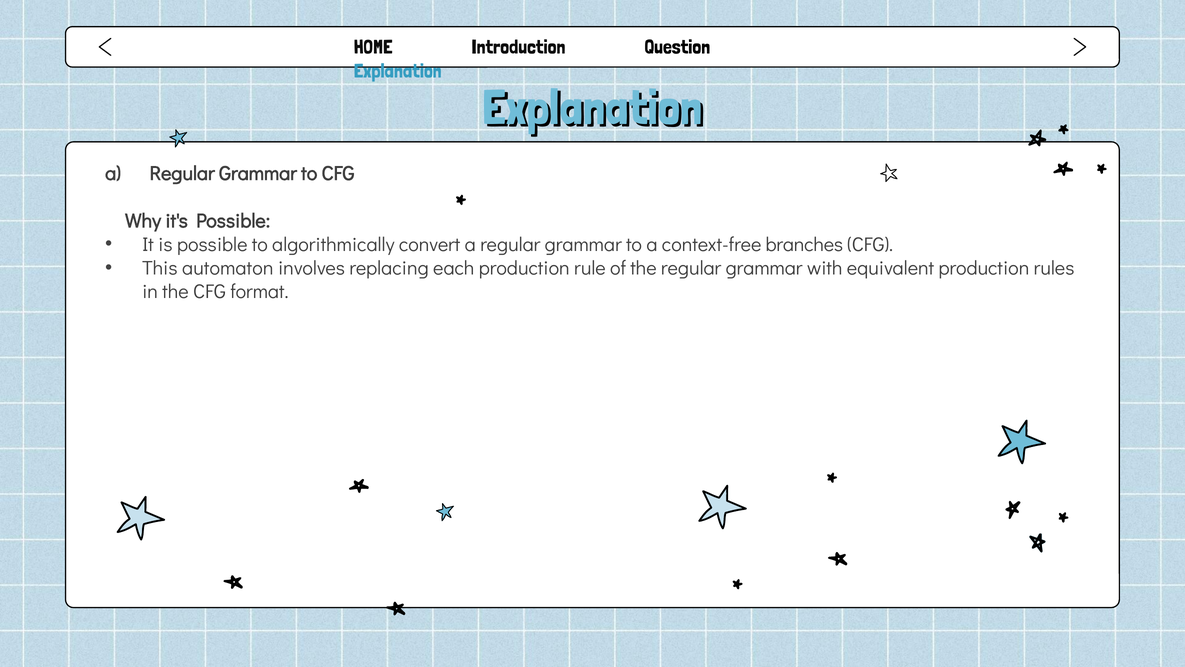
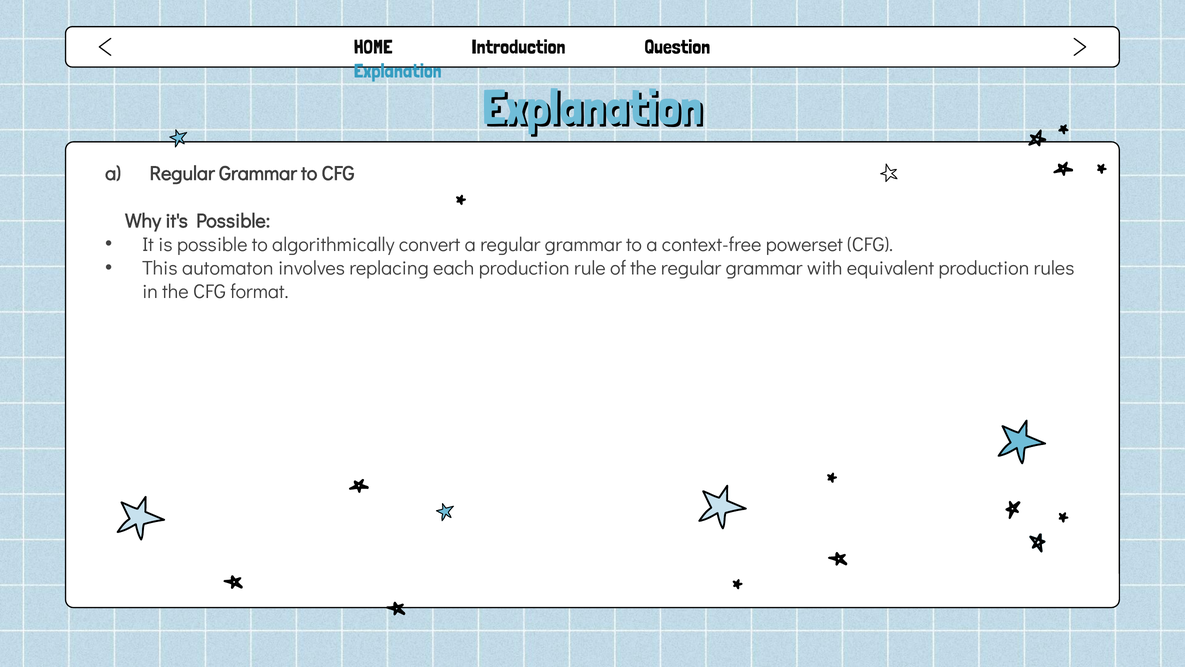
branches: branches -> powerset
